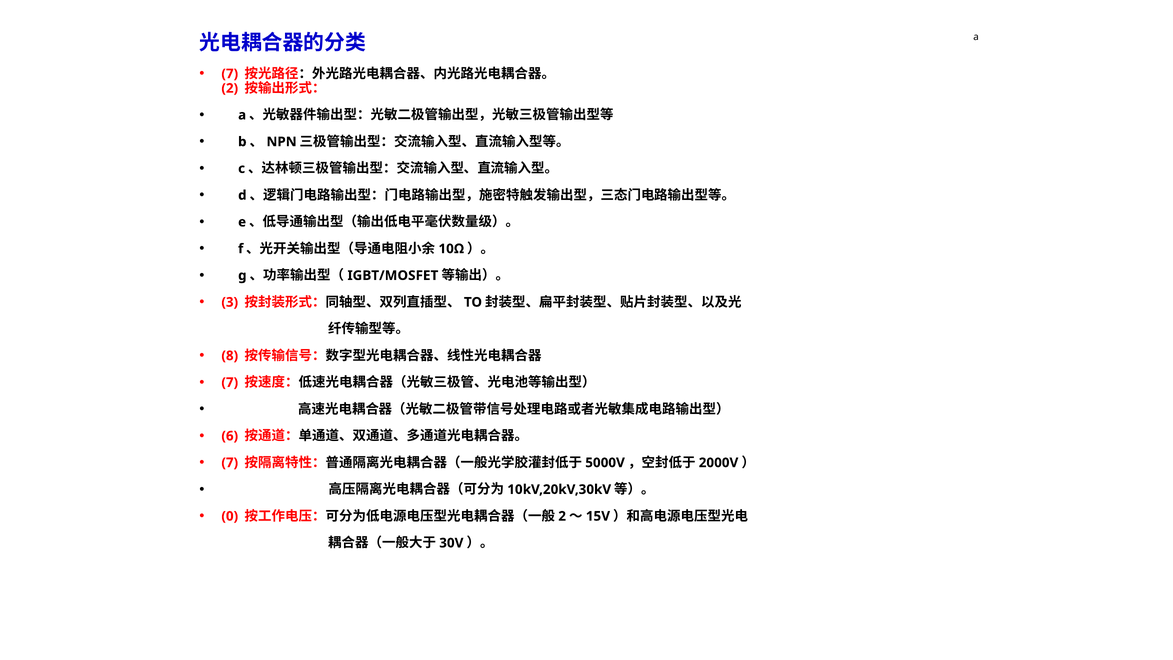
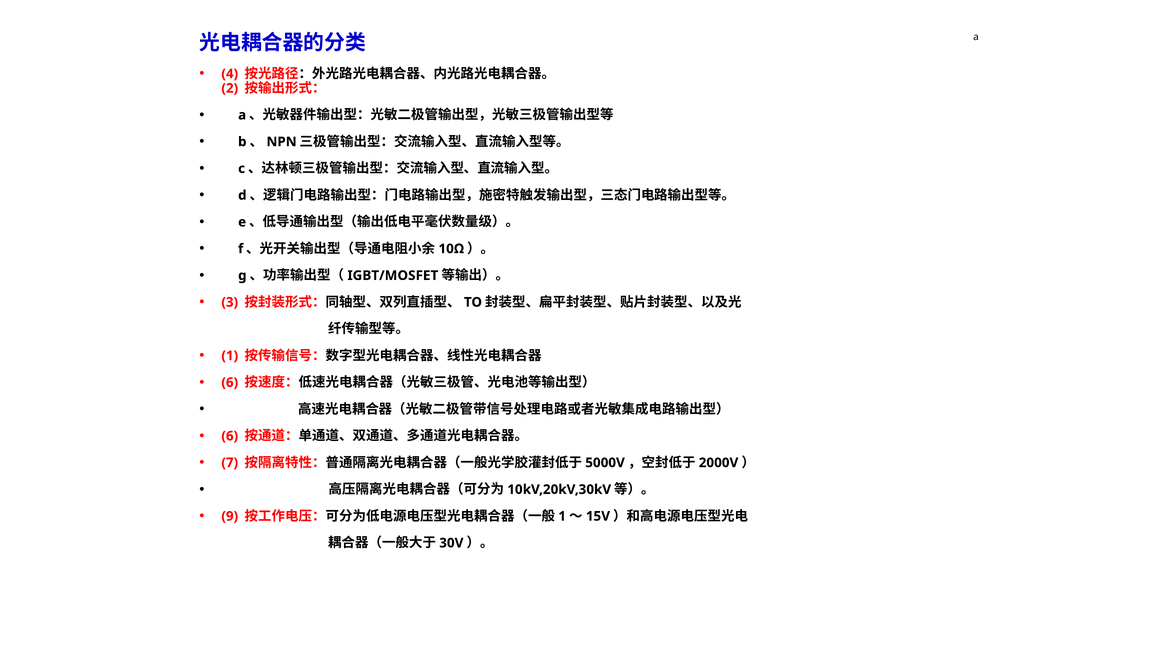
7 at (230, 74): 7 -> 4
8 at (230, 356): 8 -> 1
7 at (230, 382): 7 -> 6
0: 0 -> 9
2 at (562, 516): 2 -> 1
